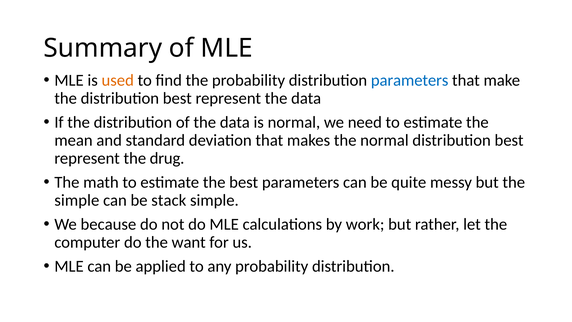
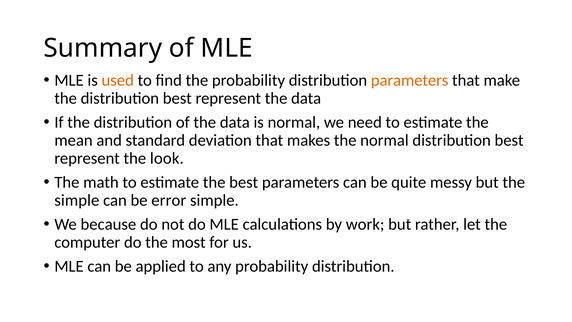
parameters at (410, 80) colour: blue -> orange
drug: drug -> look
stack: stack -> error
want: want -> most
